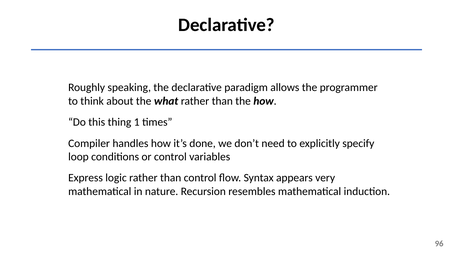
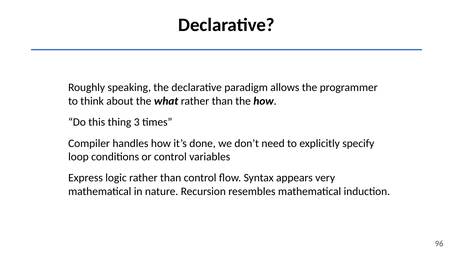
1: 1 -> 3
